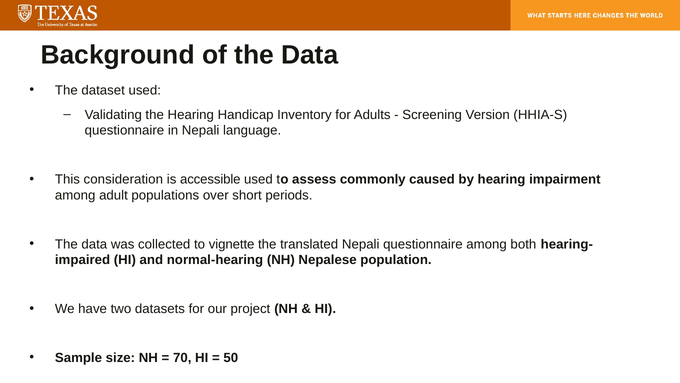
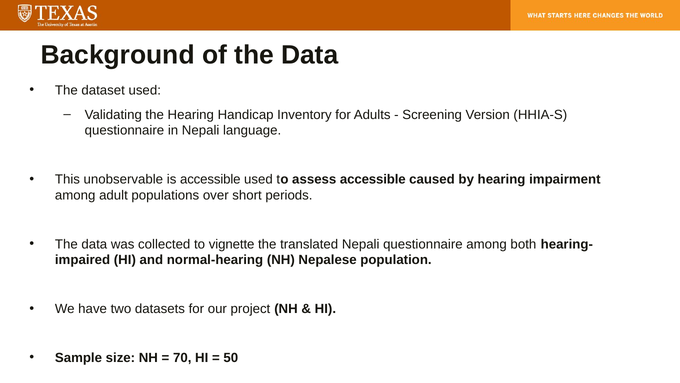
consideration: consideration -> unobservable
assess commonly: commonly -> accessible
